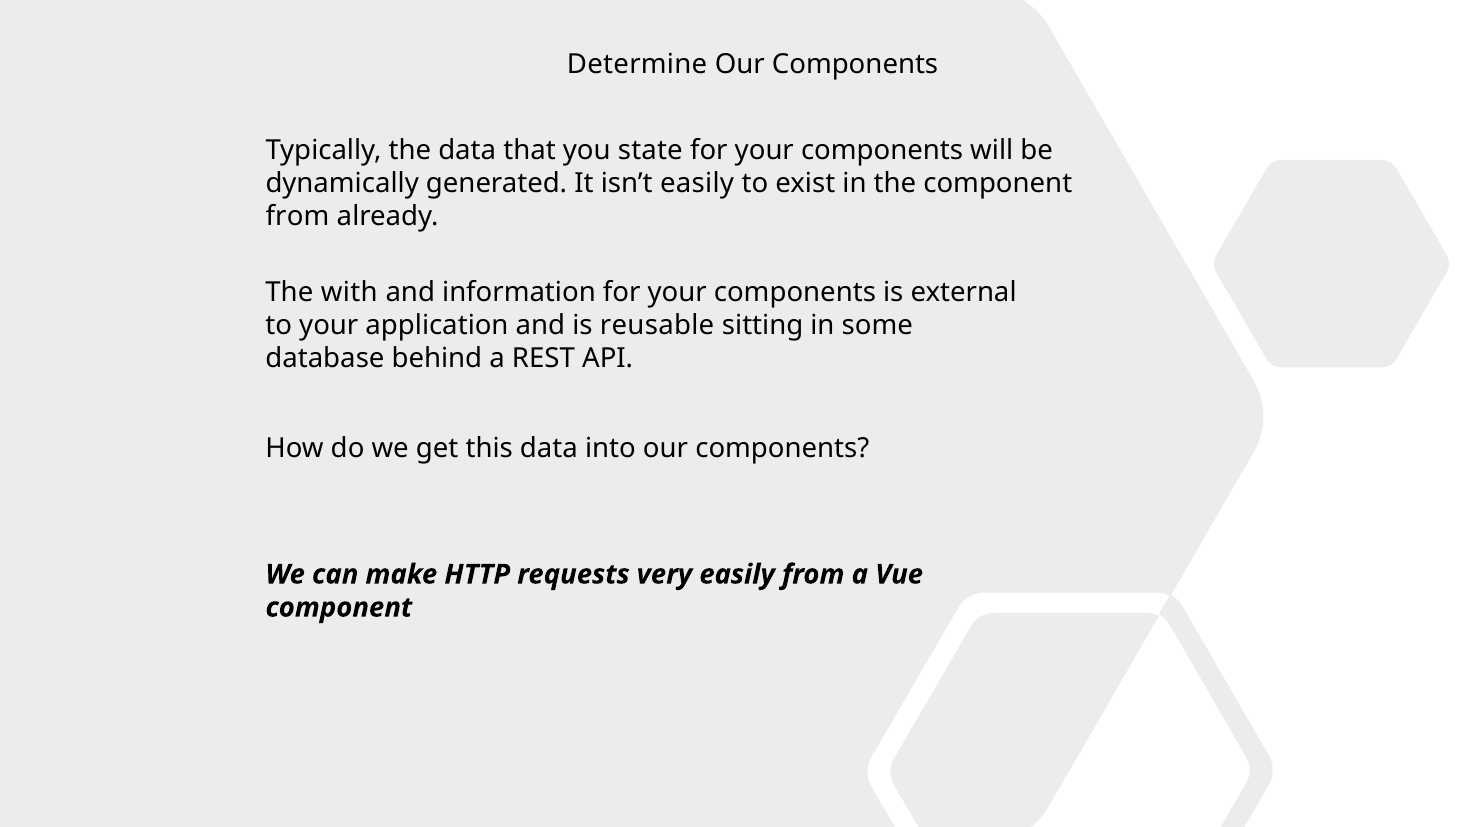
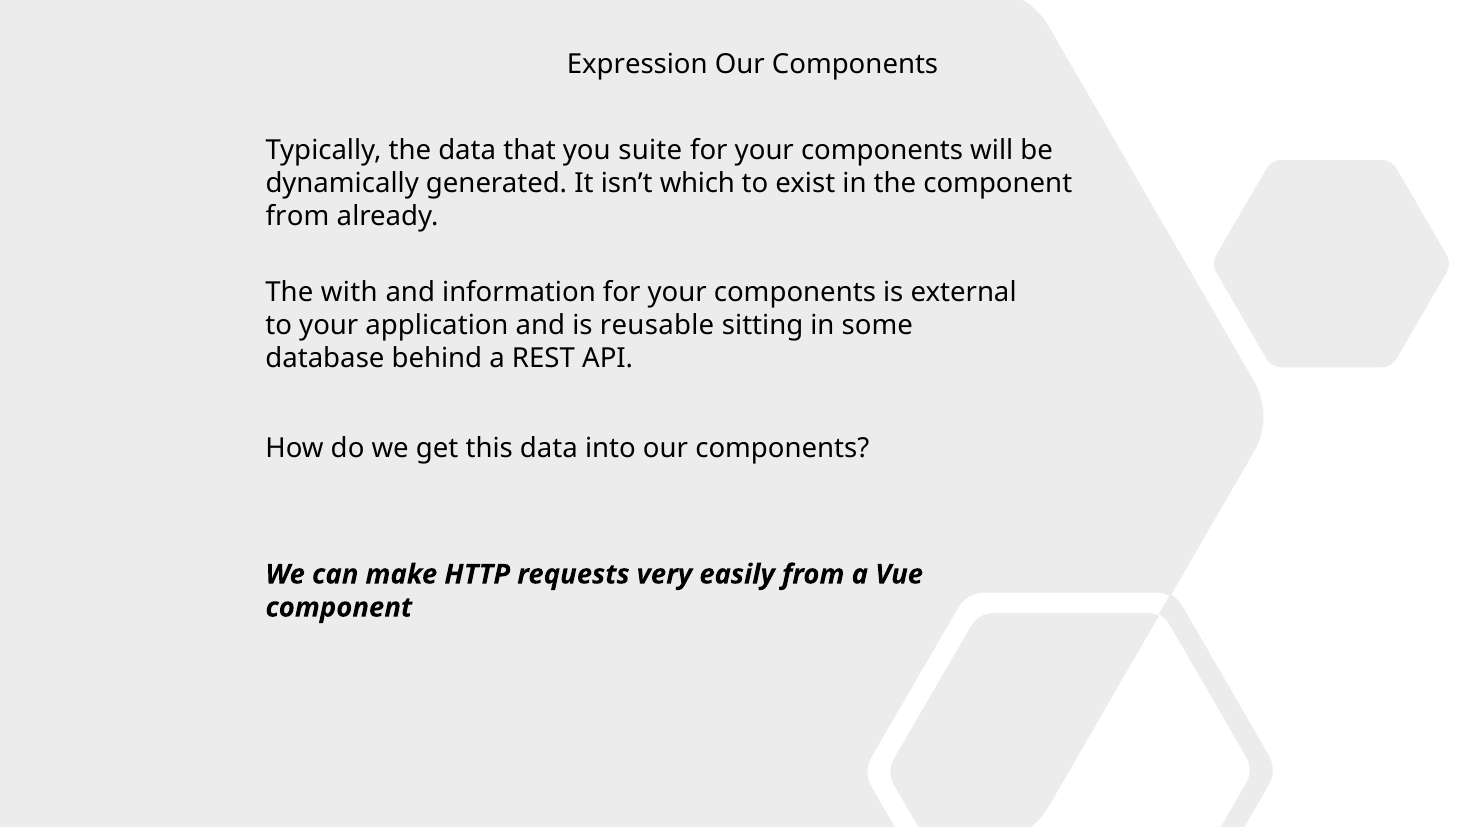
Determine: Determine -> Expression
state: state -> suite
isn’t easily: easily -> which
